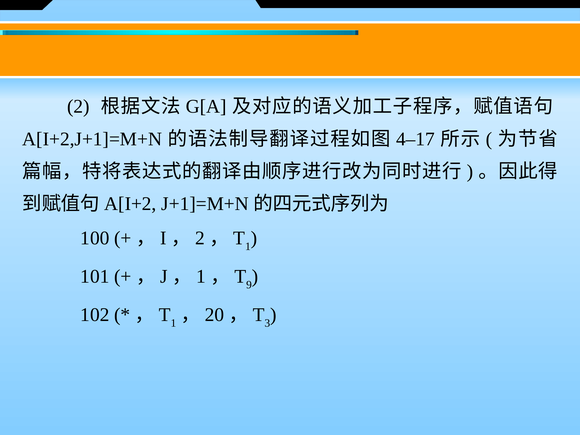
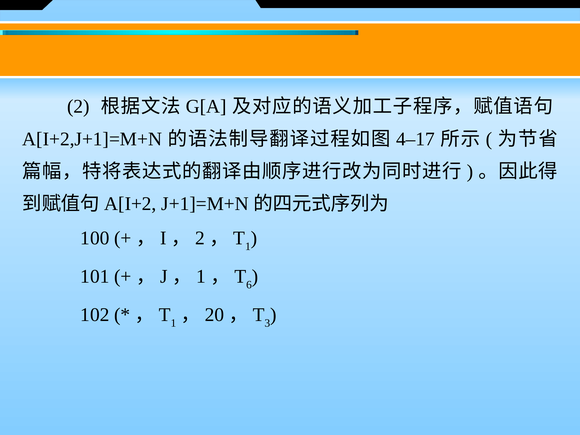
9: 9 -> 6
